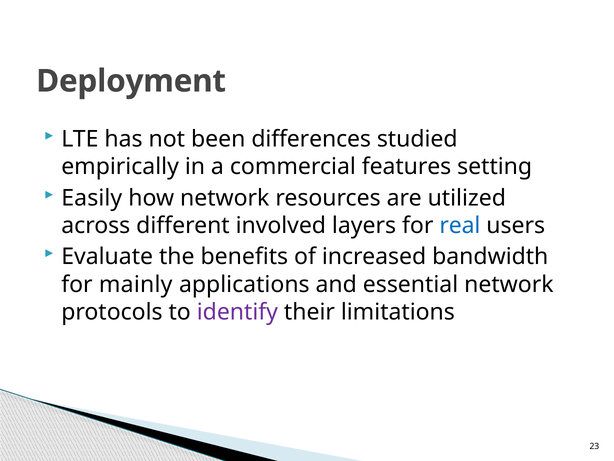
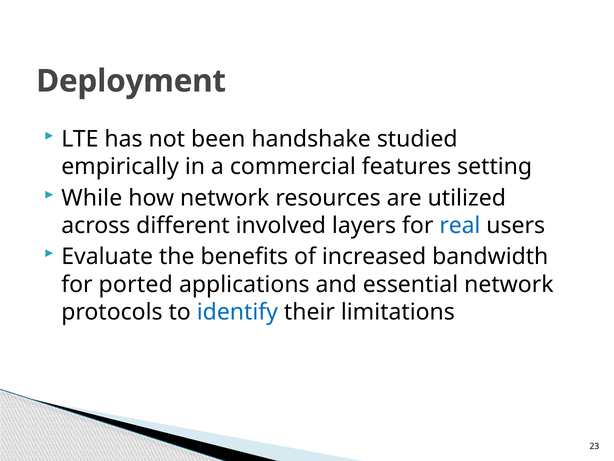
differences: differences -> handshake
Easily: Easily -> While
mainly: mainly -> ported
identify colour: purple -> blue
